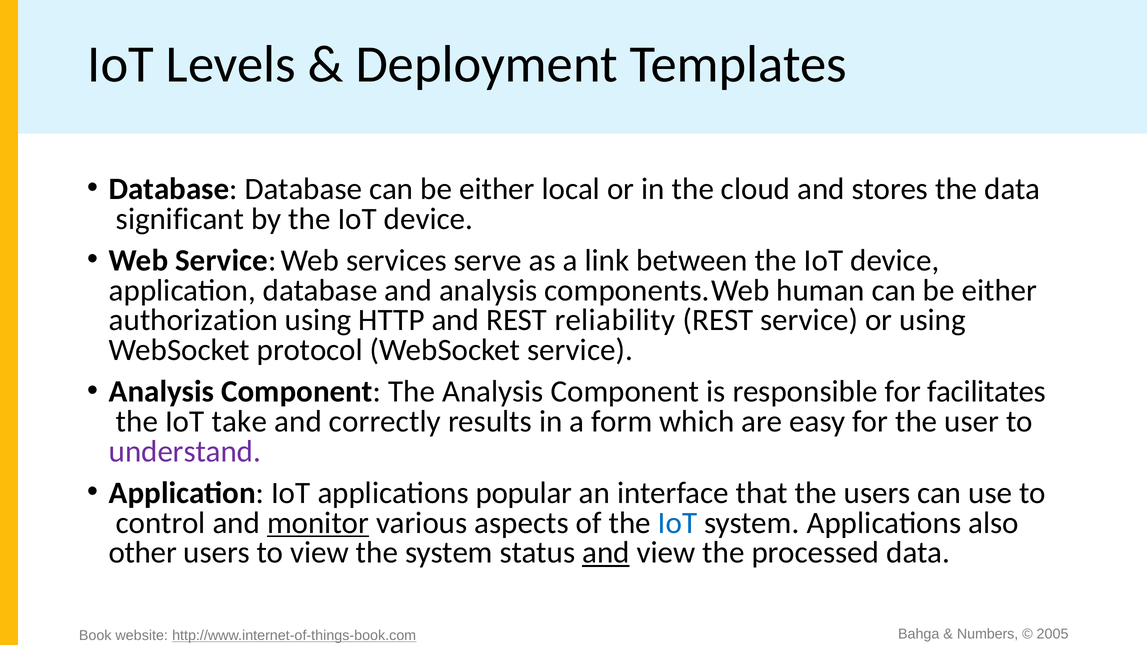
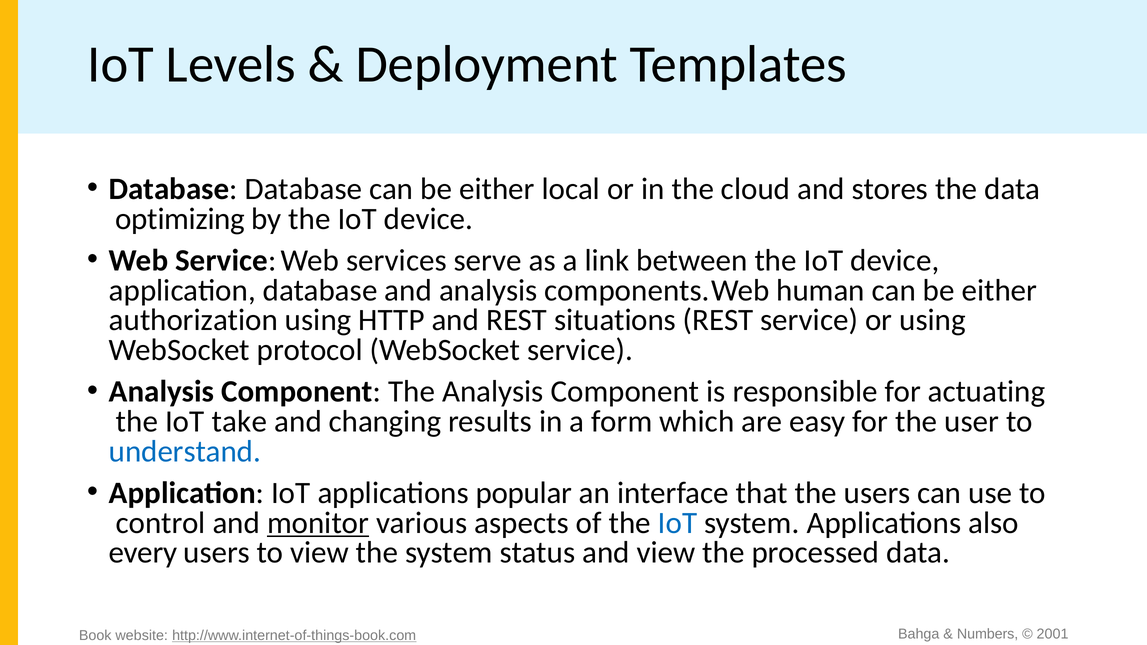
significant: significant -> optimizing
reliability: reliability -> situations
facilitates: facilitates -> actuating
correctly: correctly -> changing
understand colour: purple -> blue
other: other -> every
and at (606, 553) underline: present -> none
2005: 2005 -> 2001
